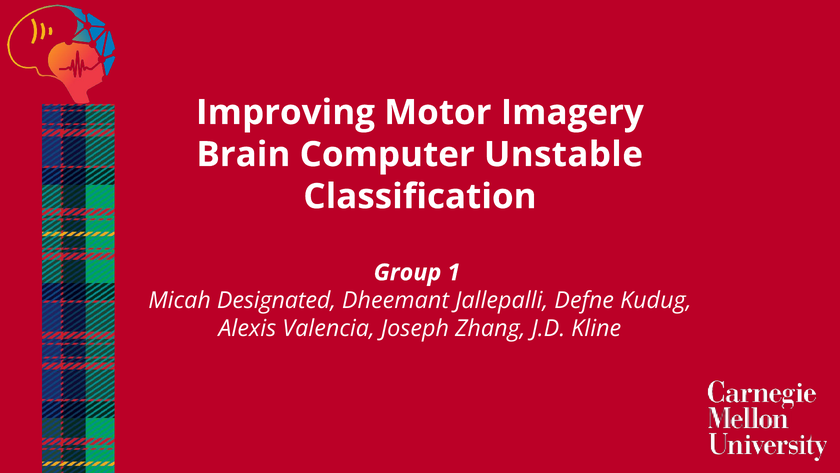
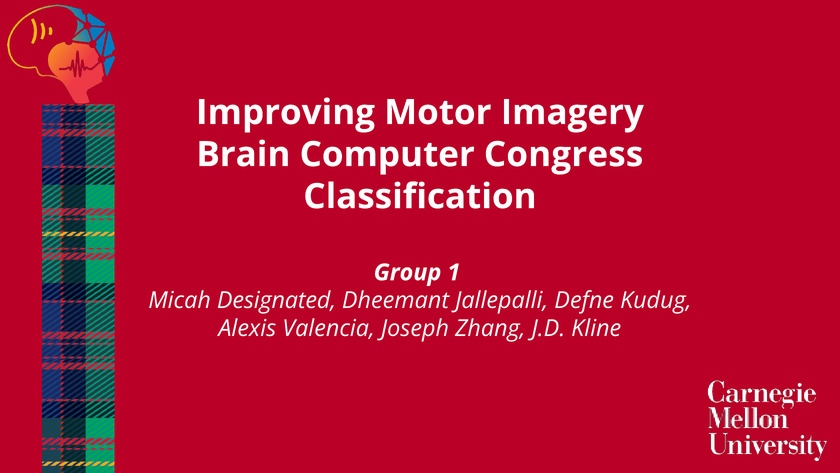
Unstable: Unstable -> Congress
